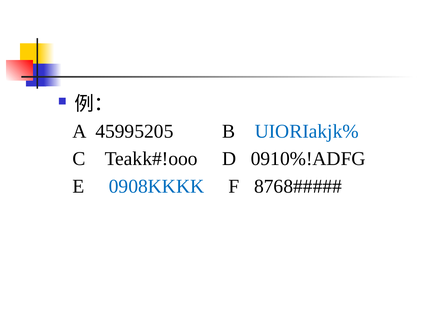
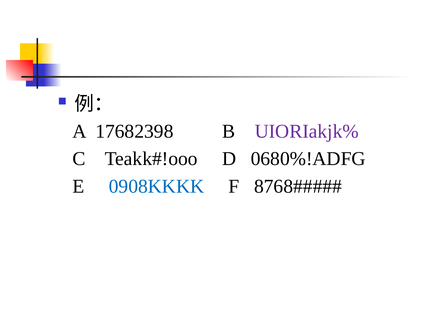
45995205: 45995205 -> 17682398
UIORIakjk% colour: blue -> purple
0910%!ADFG: 0910%!ADFG -> 0680%!ADFG
